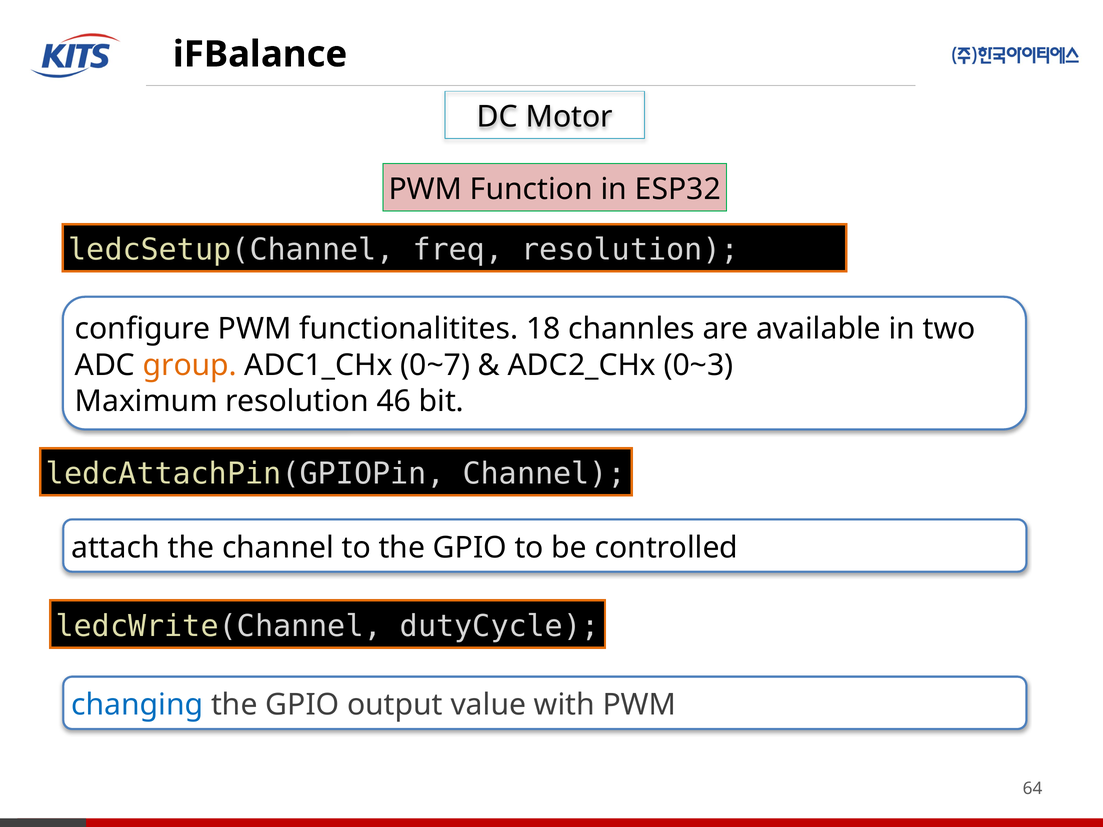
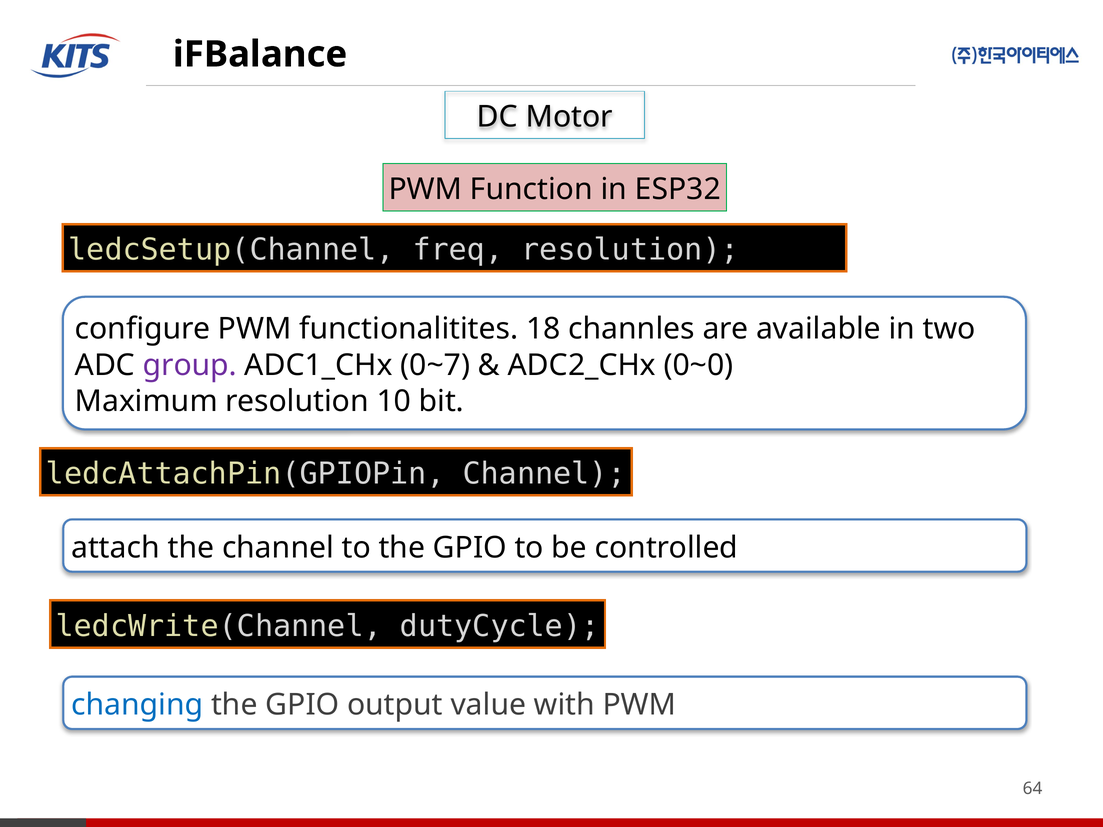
group colour: orange -> purple
0~3: 0~3 -> 0~0
46: 46 -> 10
